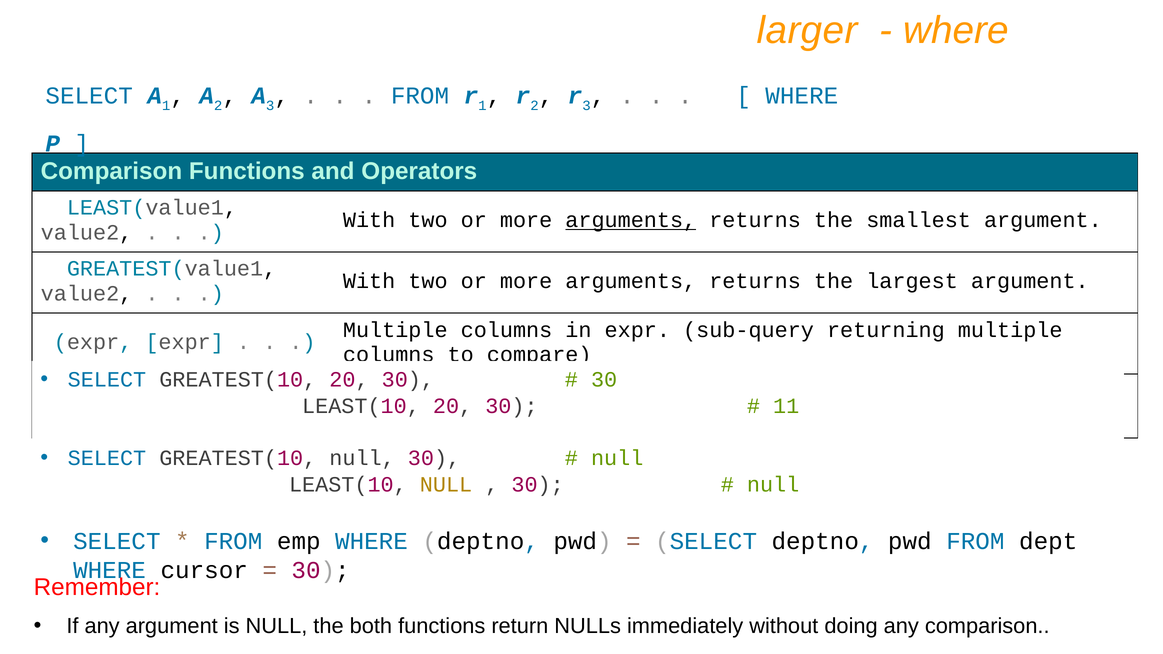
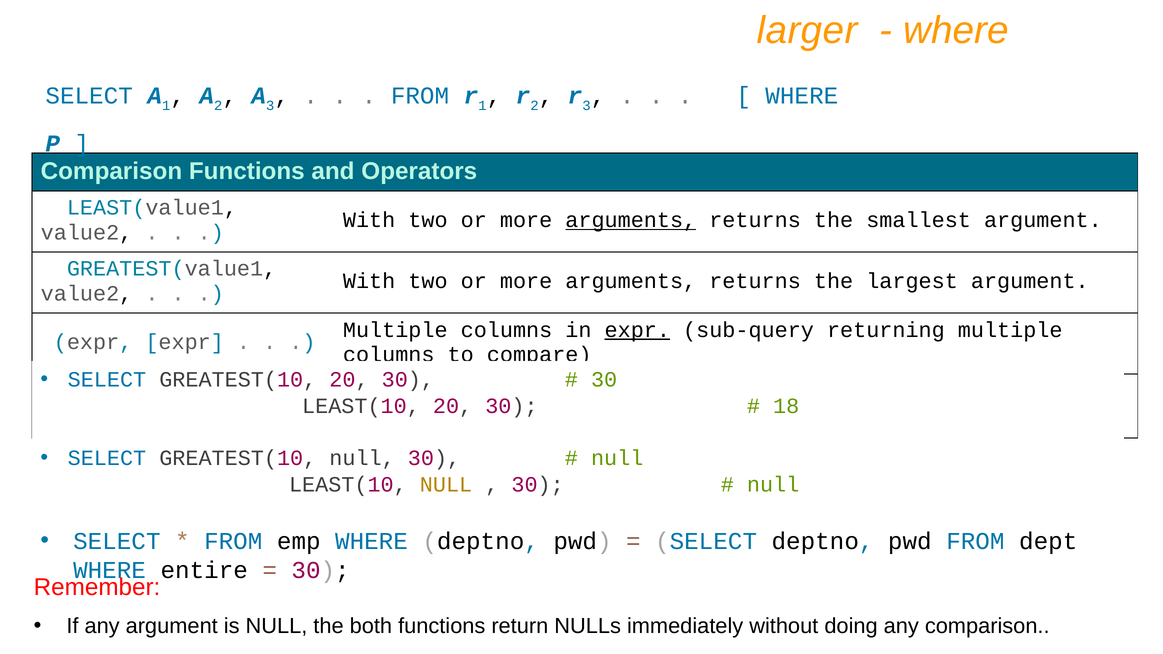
expr at (637, 330) underline: none -> present
11: 11 -> 18
cursor: cursor -> entire
